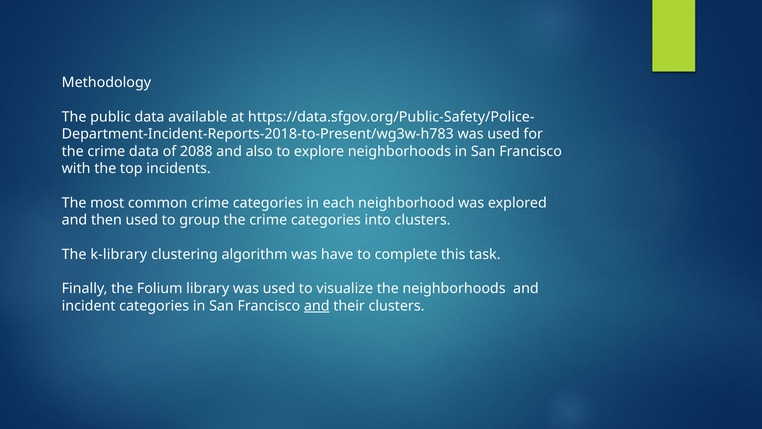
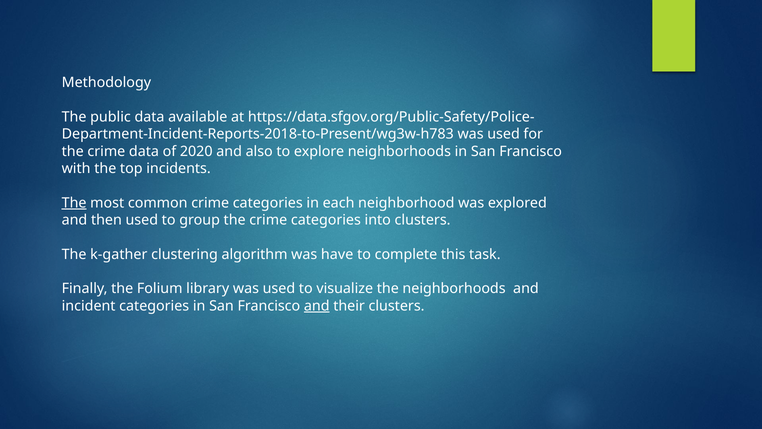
2088: 2088 -> 2020
The at (74, 203) underline: none -> present
k-library: k-library -> k-gather
